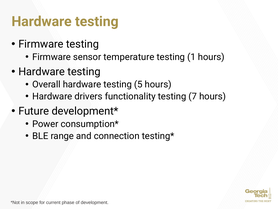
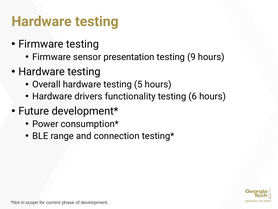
temperature: temperature -> presentation
1: 1 -> 9
7: 7 -> 6
